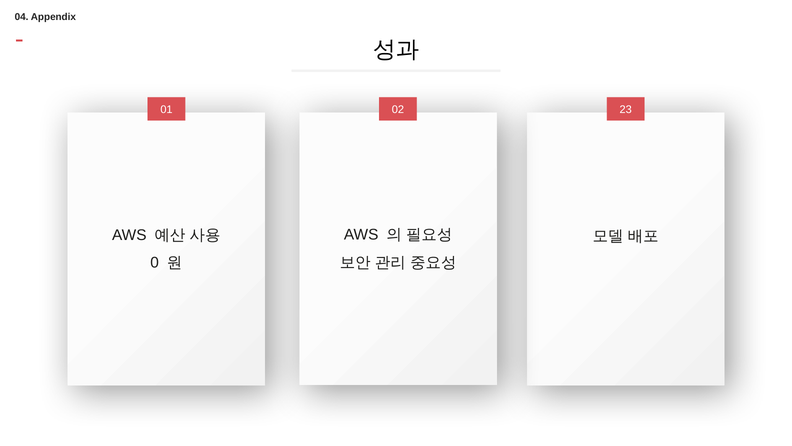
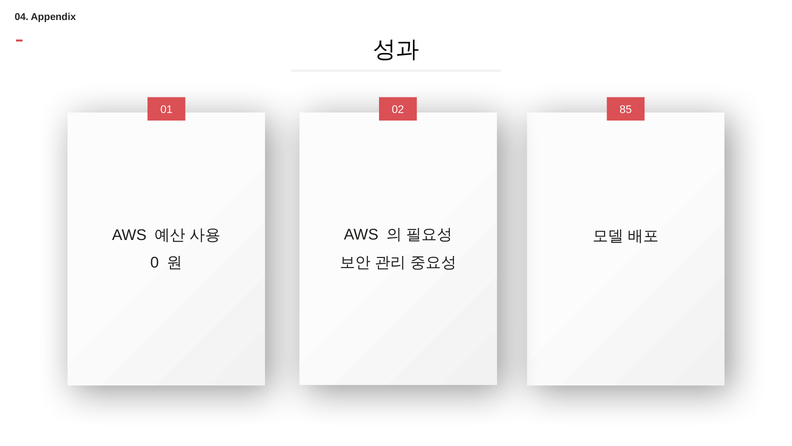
23: 23 -> 85
